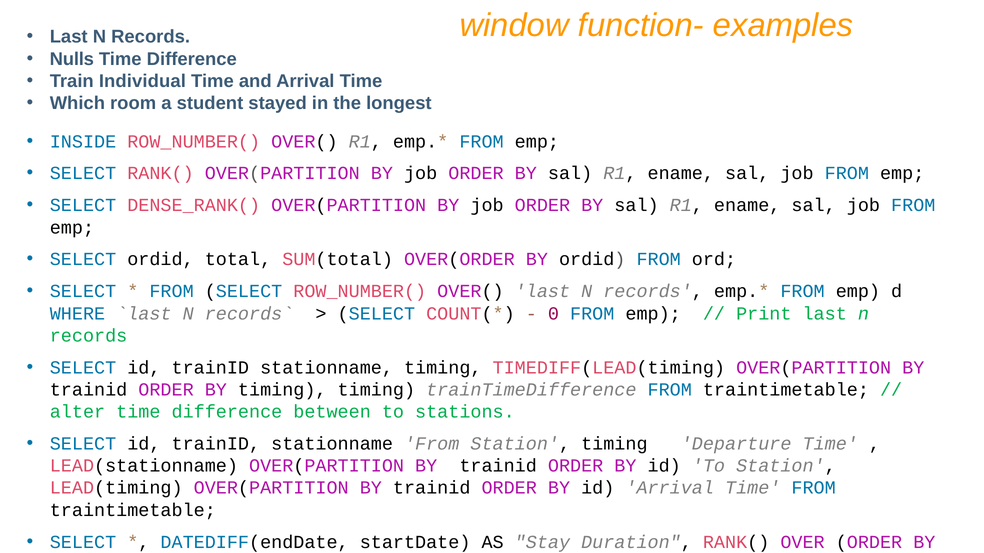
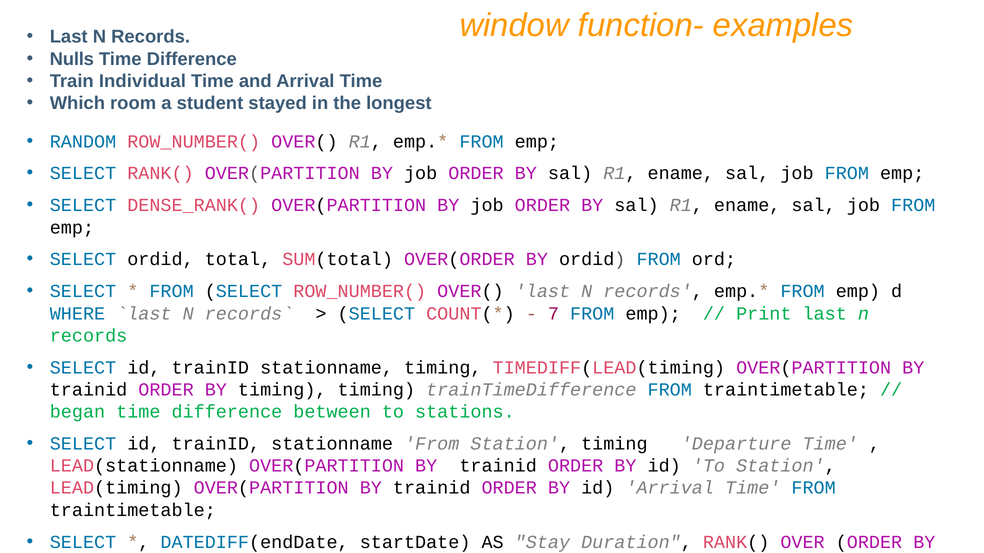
INSIDE: INSIDE -> RANDOM
0: 0 -> 7
alter: alter -> began
